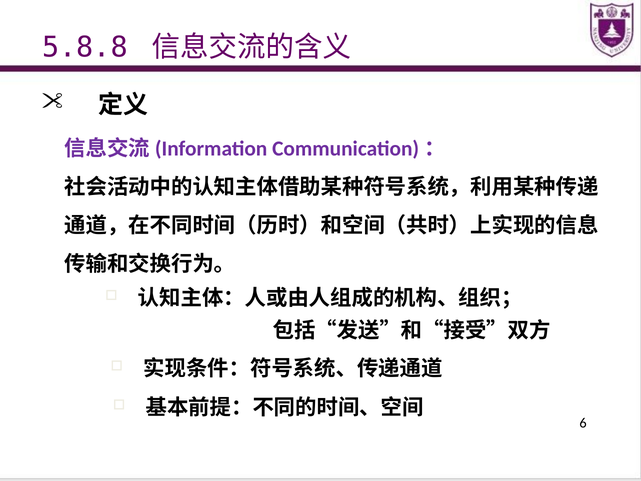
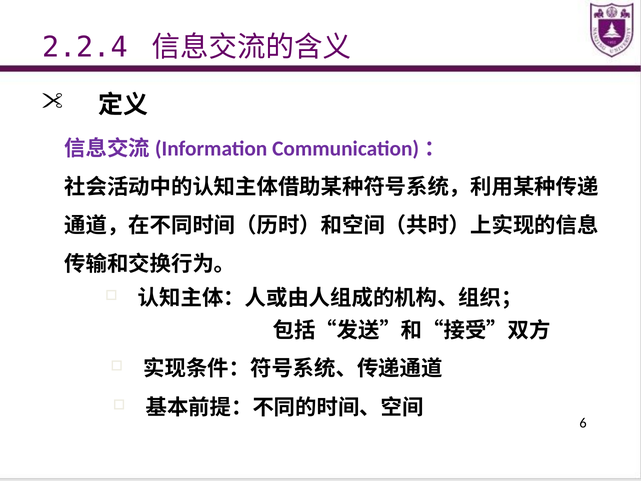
5.8.8: 5.8.8 -> 2.2.4
